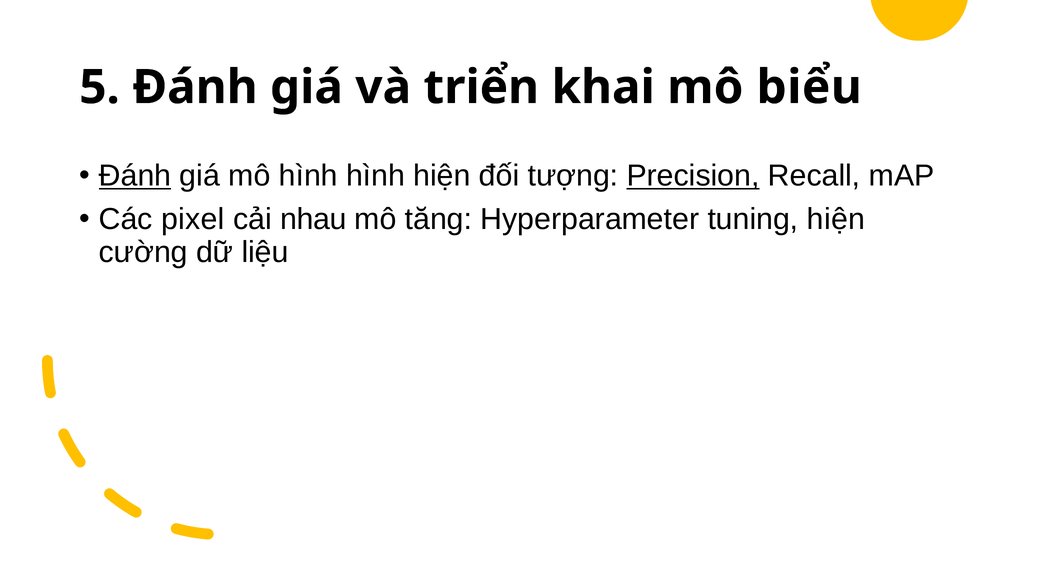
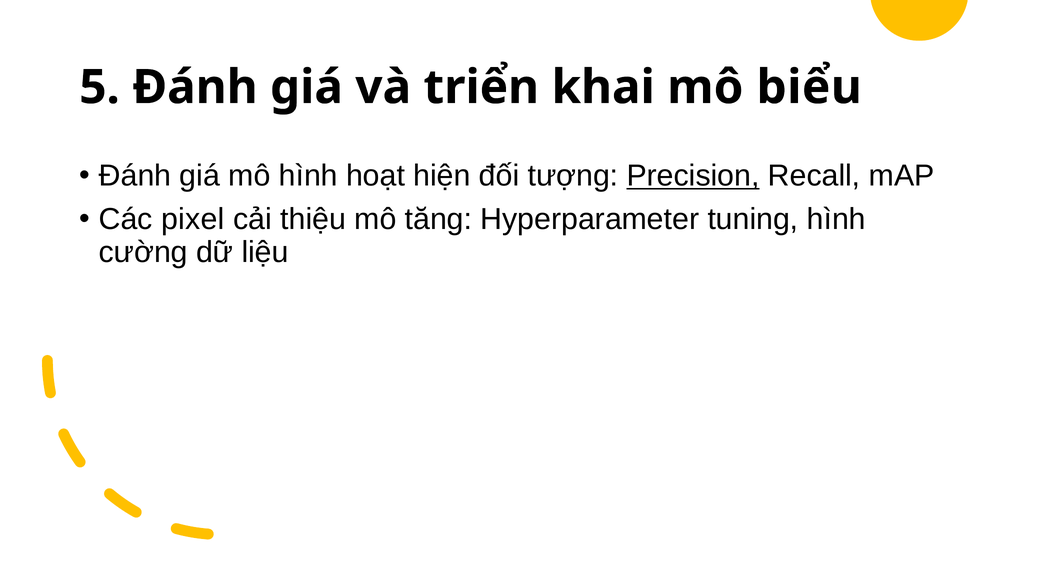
Đánh at (135, 176) underline: present -> none
hình hình: hình -> hoạt
nhau: nhau -> thiệu
tuning hiện: hiện -> hình
